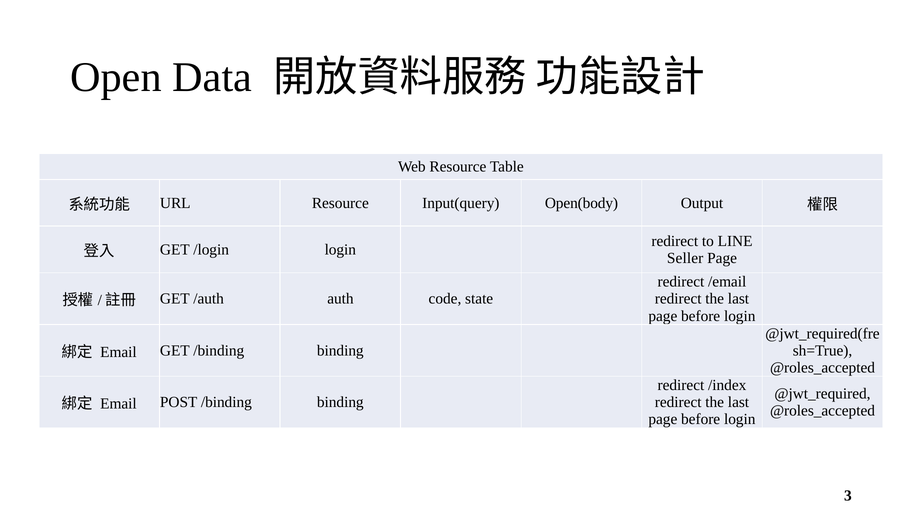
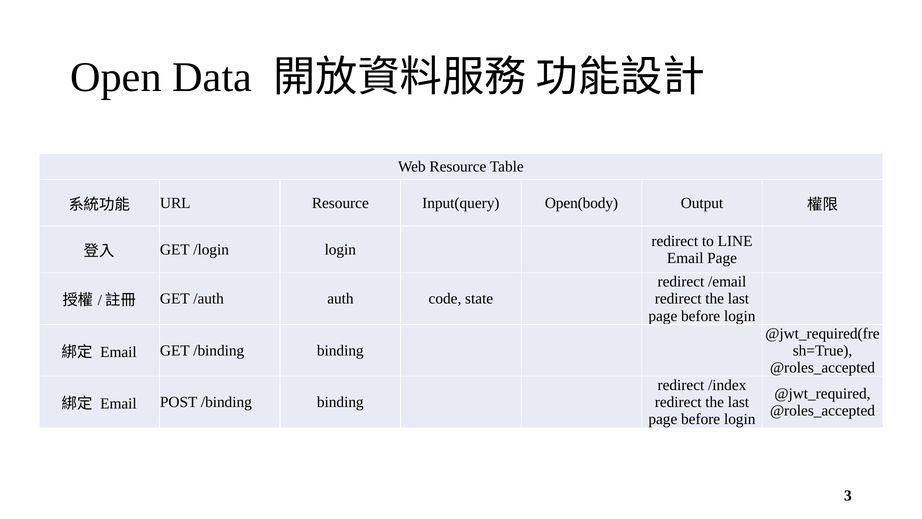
Seller at (685, 258): Seller -> Email
